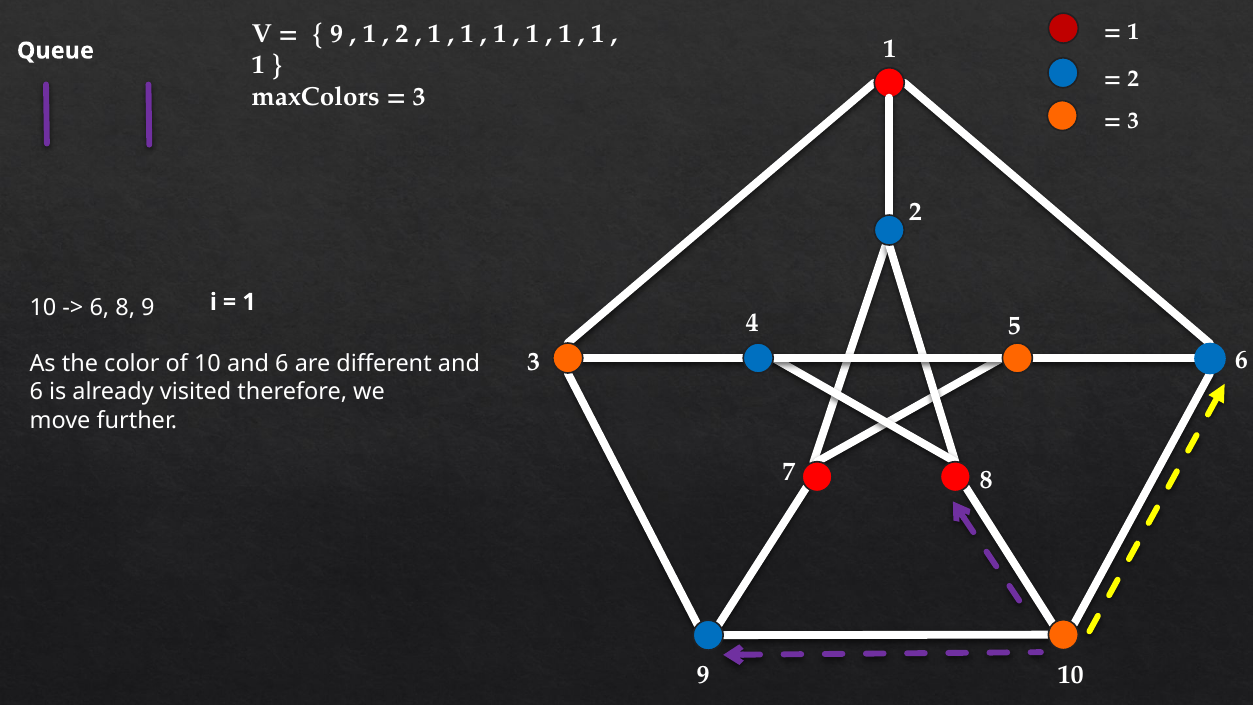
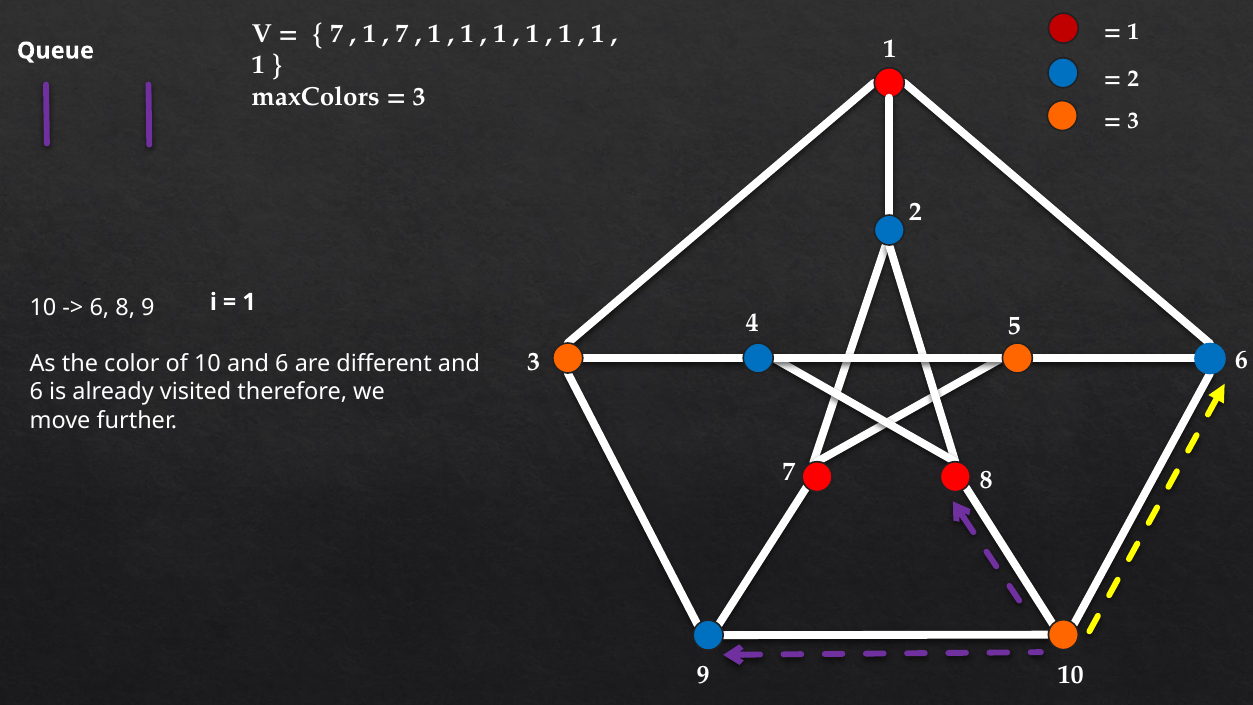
9 at (337, 34): 9 -> 7
2 at (402, 34): 2 -> 7
